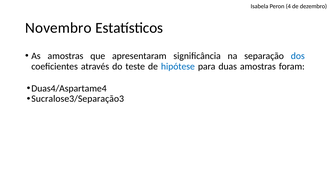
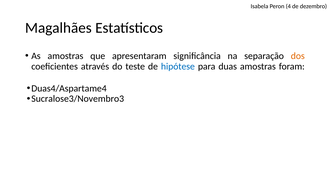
Novembro: Novembro -> Magalhães
dos colour: blue -> orange
Sucralose3/Separação3: Sucralose3/Separação3 -> Sucralose3/Novembro3
